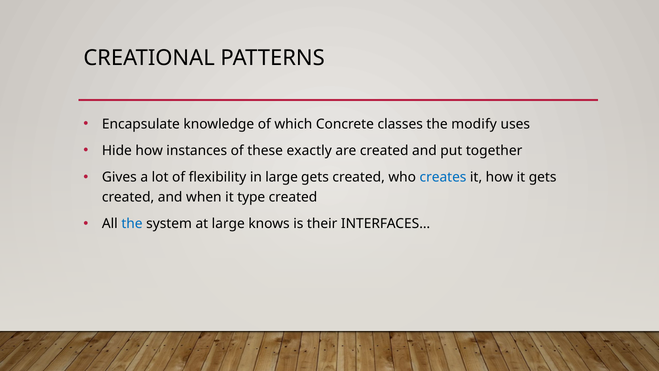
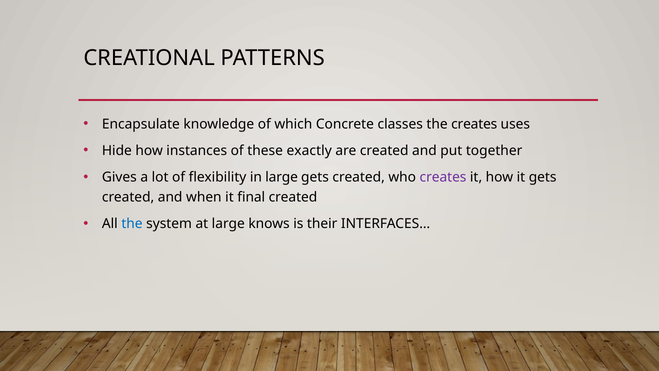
the modify: modify -> creates
creates at (443, 177) colour: blue -> purple
type: type -> final
